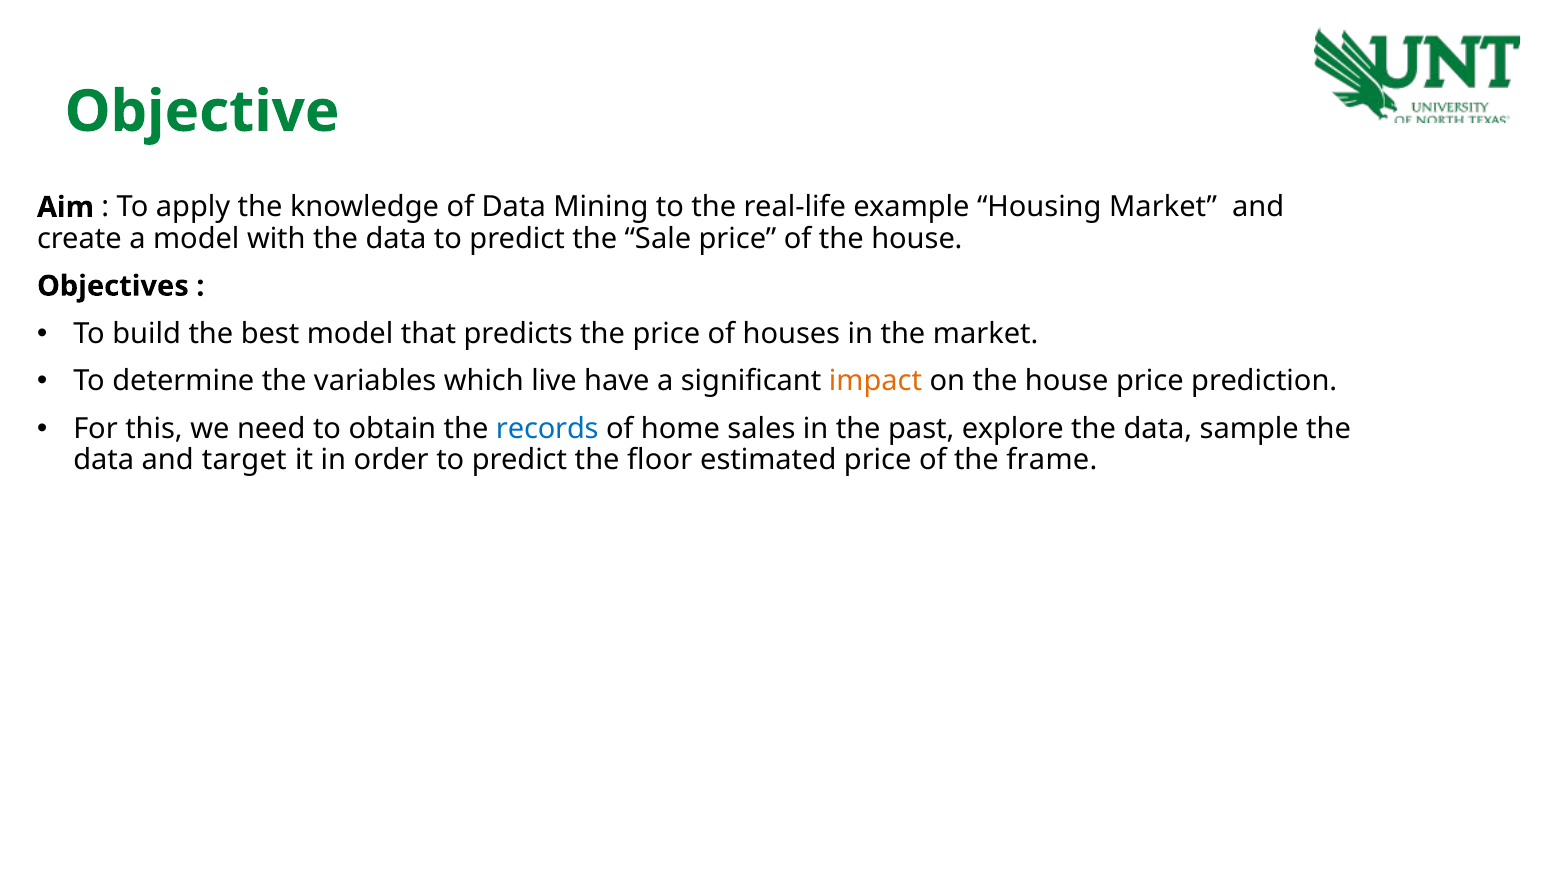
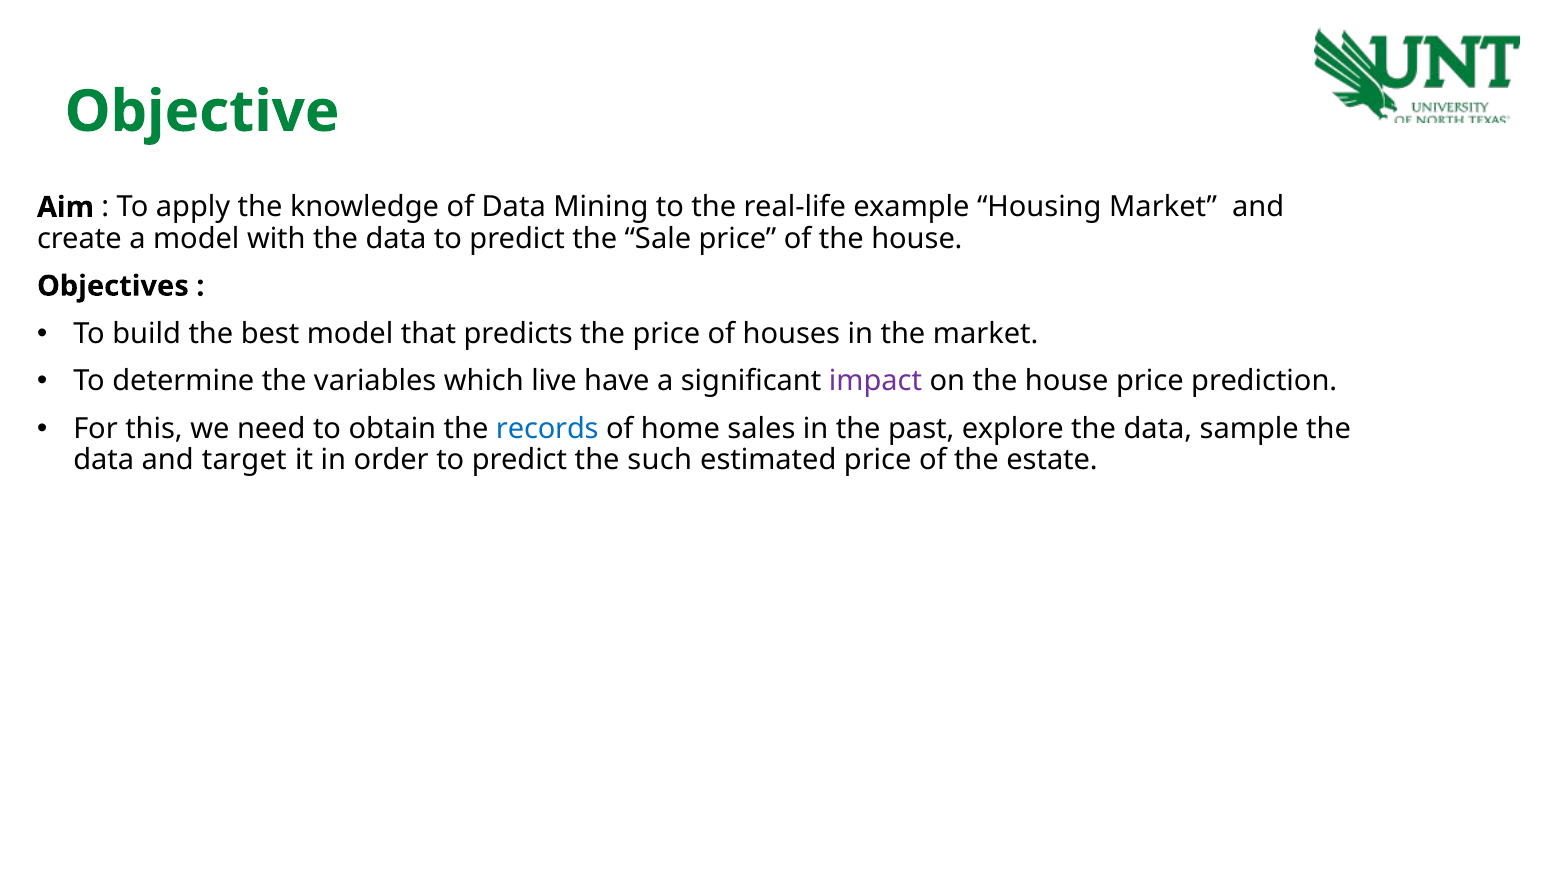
impact colour: orange -> purple
floor: floor -> such
frame: frame -> estate
